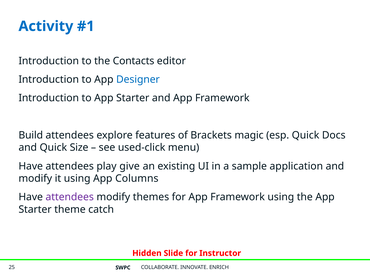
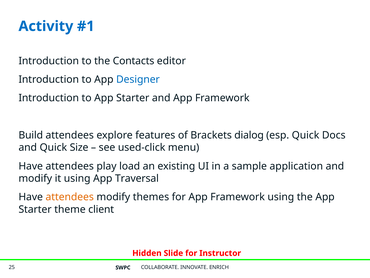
magic: magic -> dialog
give: give -> load
Columns: Columns -> Traversal
attendees at (70, 197) colour: purple -> orange
catch: catch -> client
